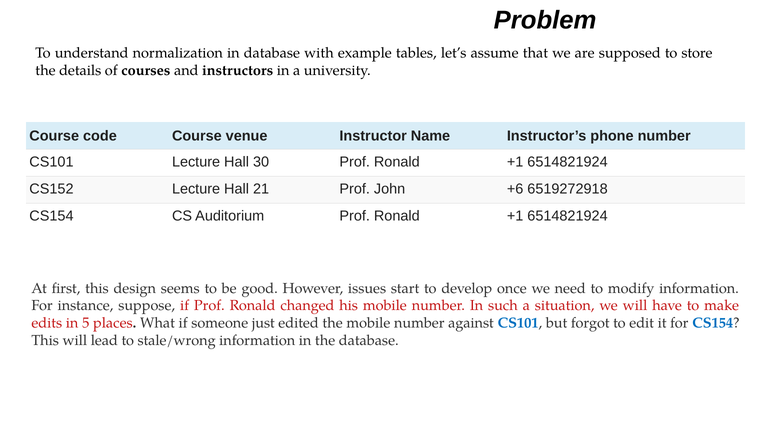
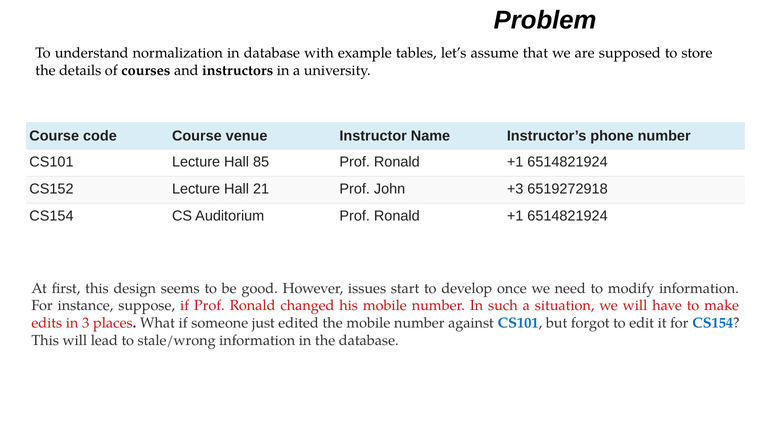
30: 30 -> 85
+6: +6 -> +3
5: 5 -> 3
